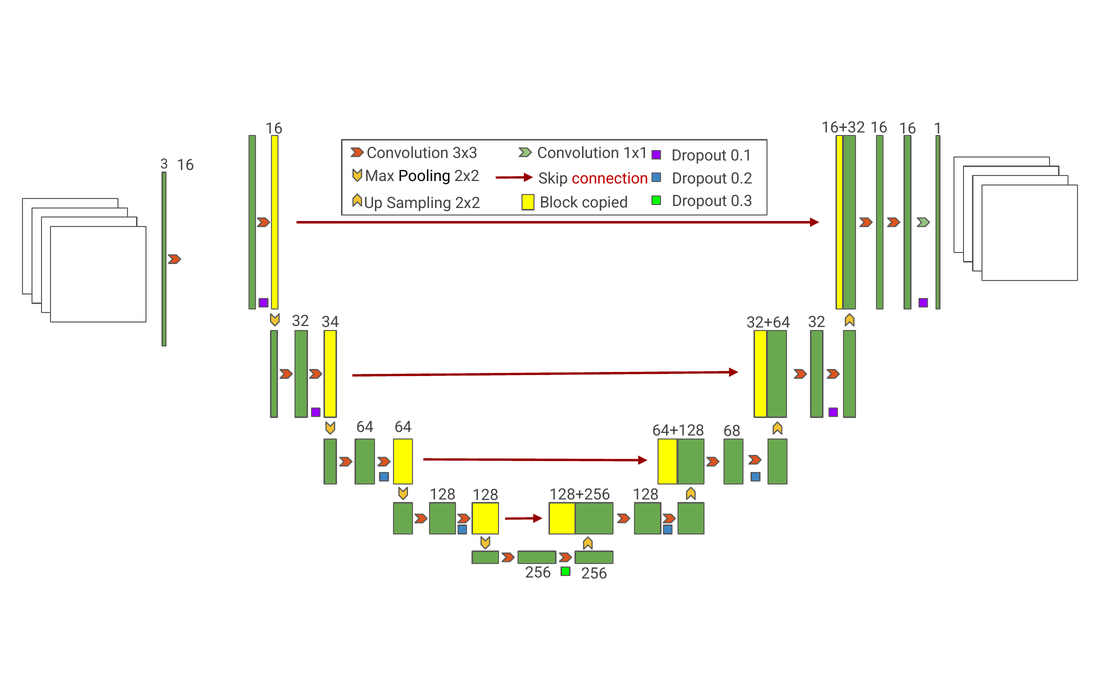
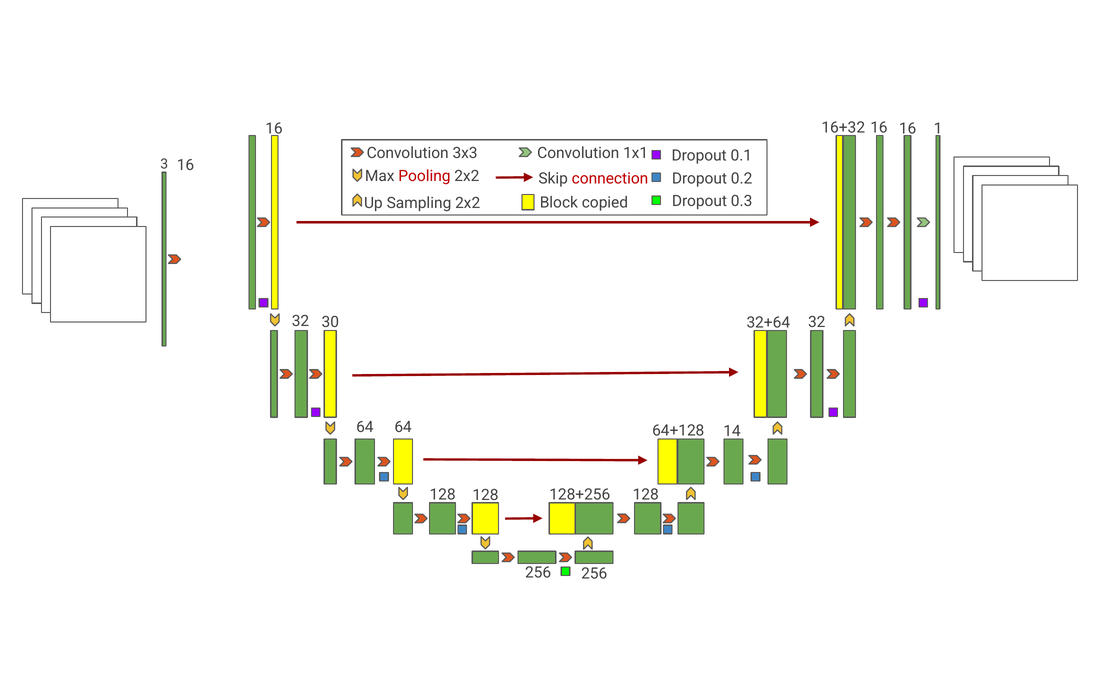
Pooling colour: black -> red
34: 34 -> 30
68: 68 -> 14
